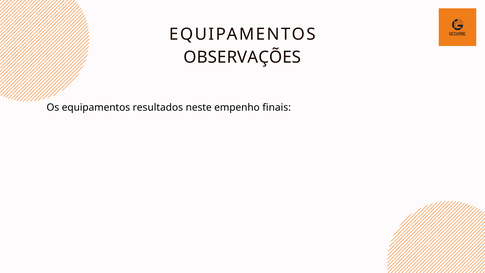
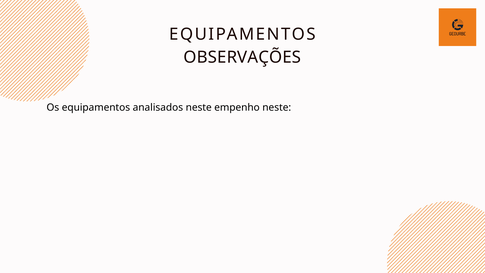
resultados: resultados -> analisados
empenho finais: finais -> neste
